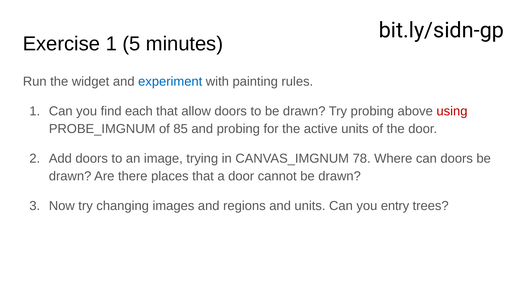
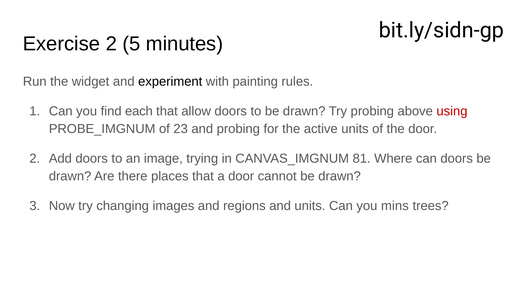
Exercise 1: 1 -> 2
experiment colour: blue -> black
85: 85 -> 23
78: 78 -> 81
entry: entry -> mins
